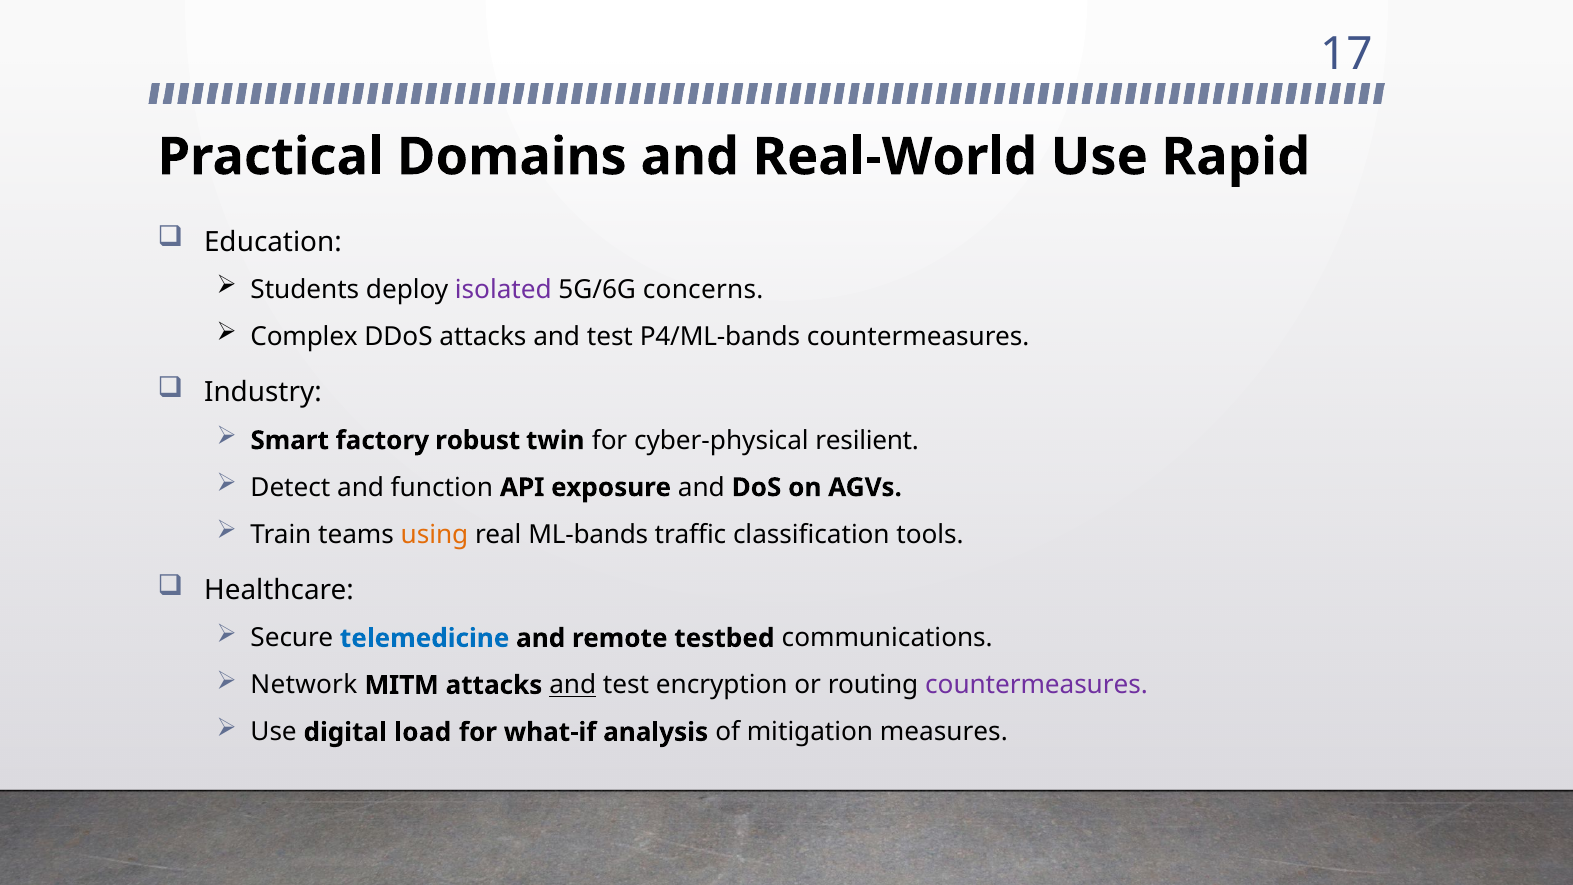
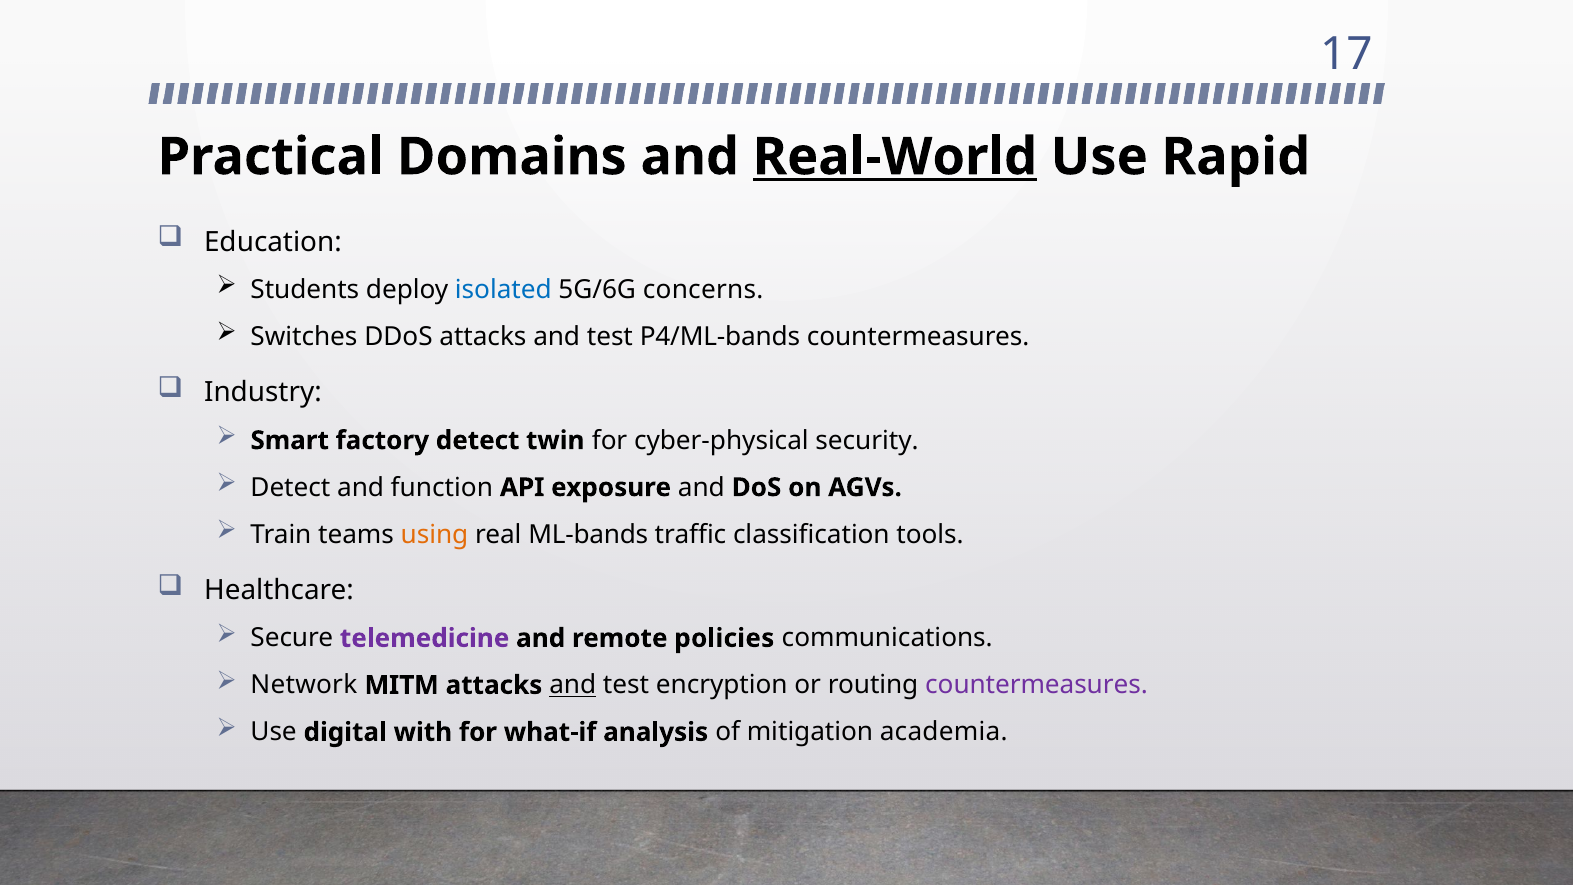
Real-World underline: none -> present
isolated colour: purple -> blue
Complex: Complex -> Switches
factory robust: robust -> detect
resilient: resilient -> security
telemedicine colour: blue -> purple
testbed: testbed -> policies
load: load -> with
measures: measures -> academia
